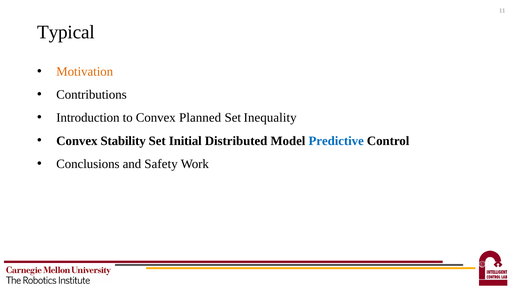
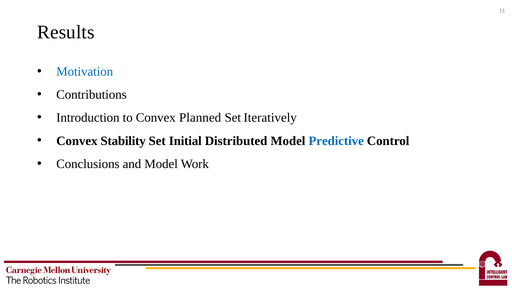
Typical: Typical -> Results
Motivation colour: orange -> blue
Inequality: Inequality -> Iteratively
and Safety: Safety -> Model
